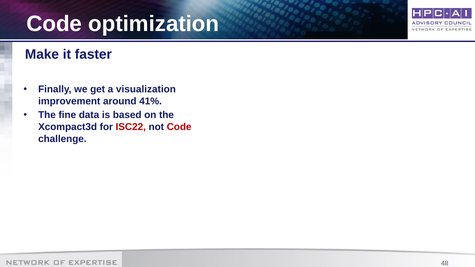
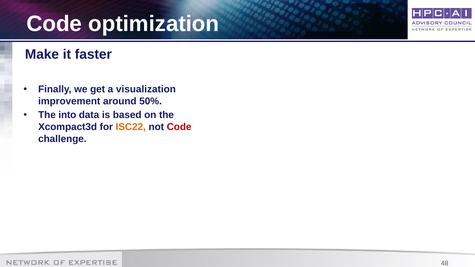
41%: 41% -> 50%
fine: fine -> into
ISC22 colour: red -> orange
